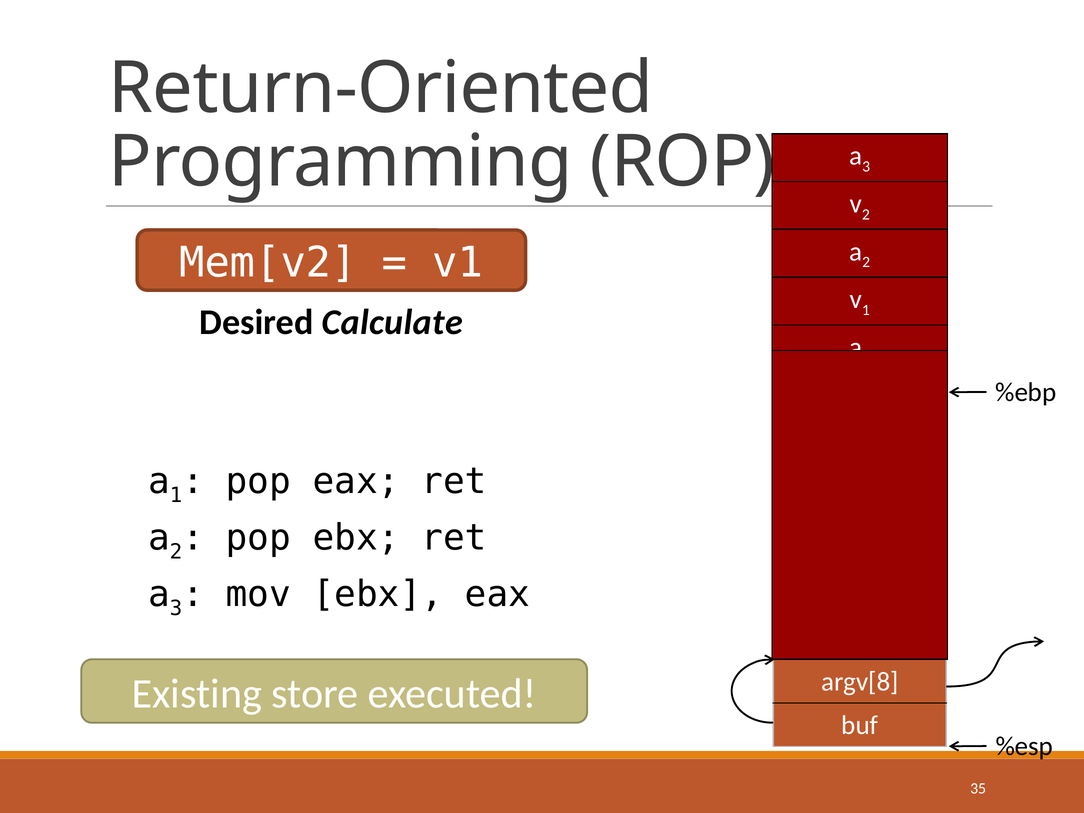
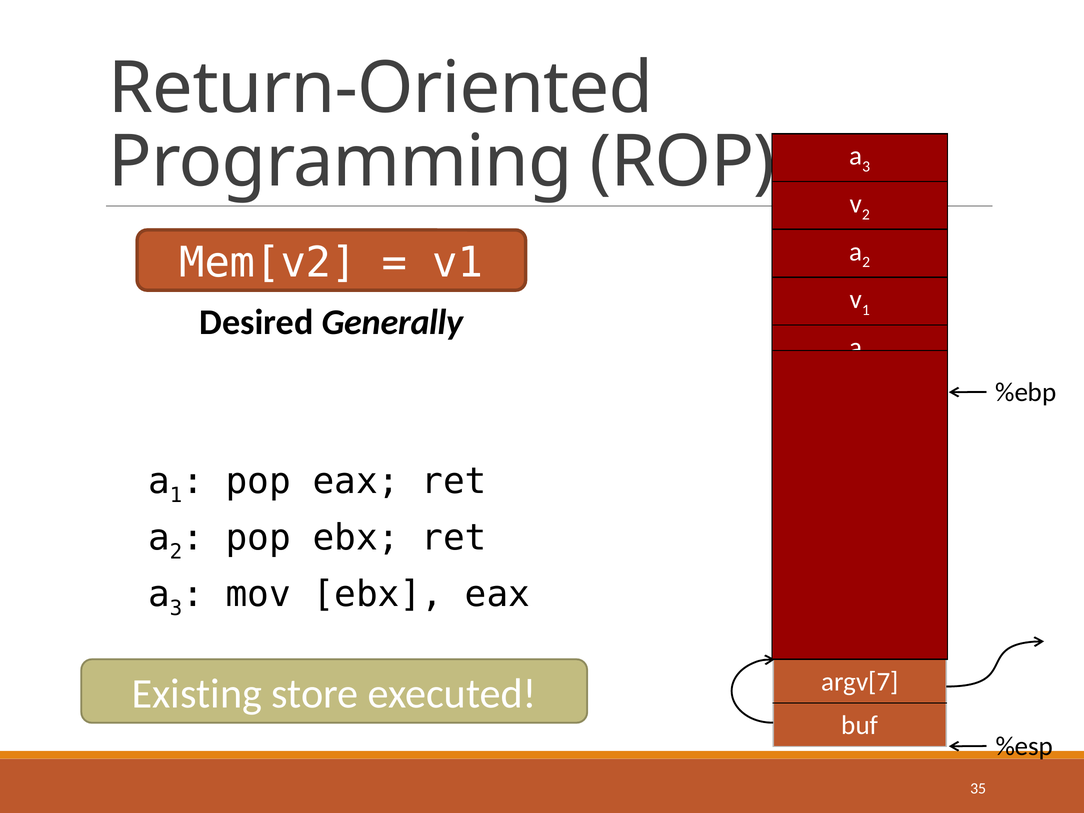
Calculate: Calculate -> Generally
argv[8: argv[8 -> argv[7
